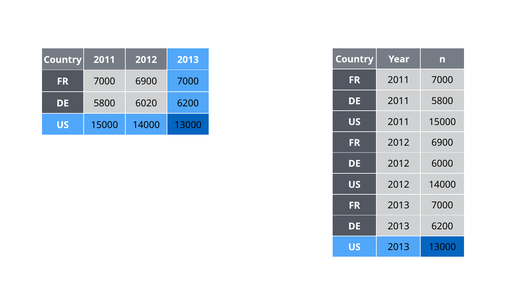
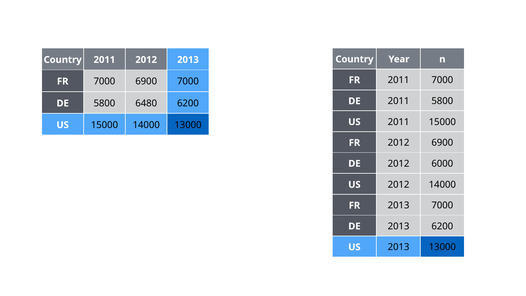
6020: 6020 -> 6480
